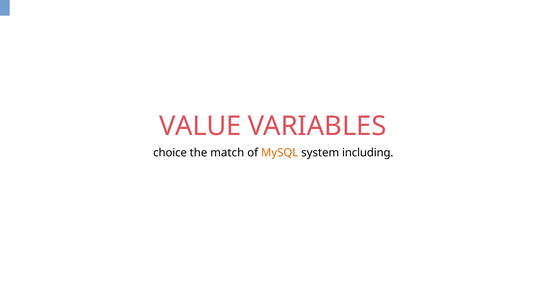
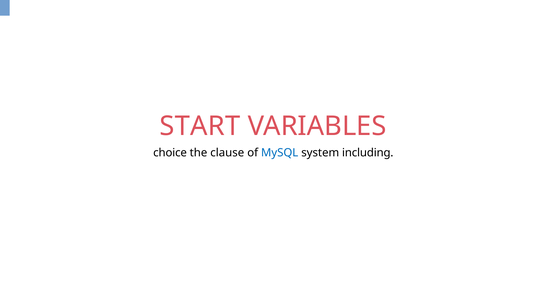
VALUE: VALUE -> START
match: match -> clause
MySQL colour: orange -> blue
